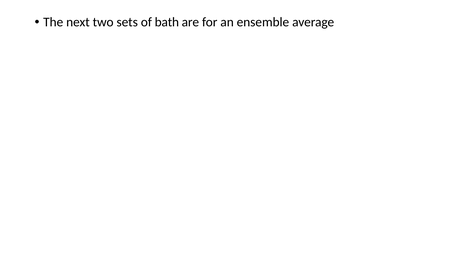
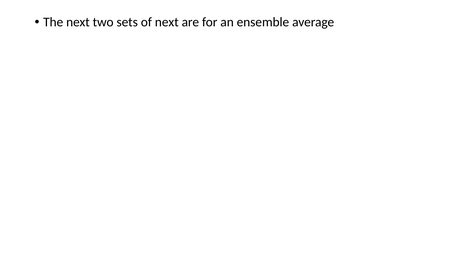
of bath: bath -> next
